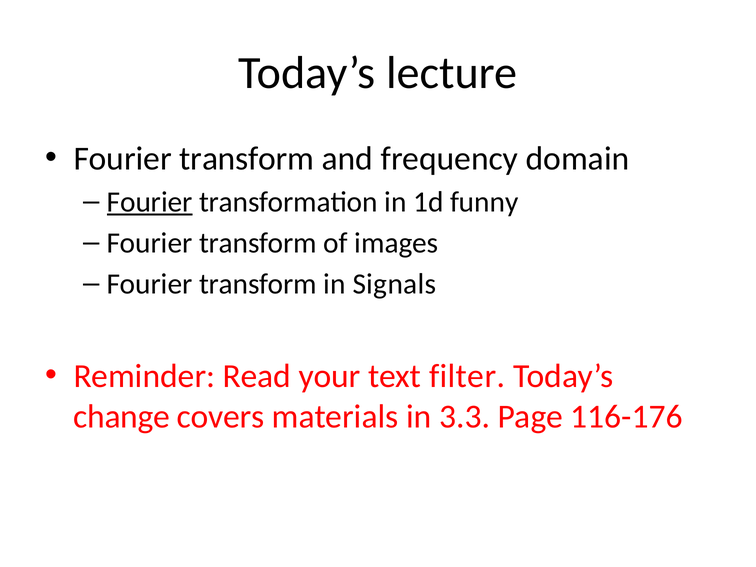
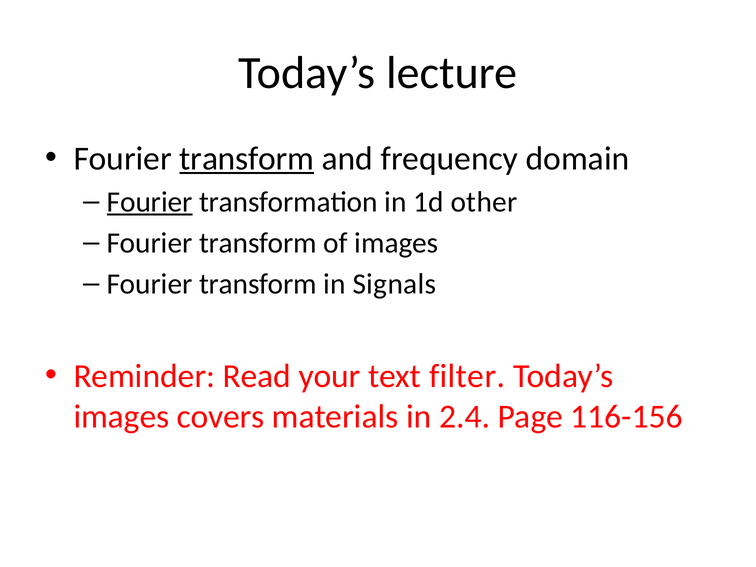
transform at (247, 159) underline: none -> present
funny: funny -> other
change at (122, 416): change -> images
3.3: 3.3 -> 2.4
116-176: 116-176 -> 116-156
